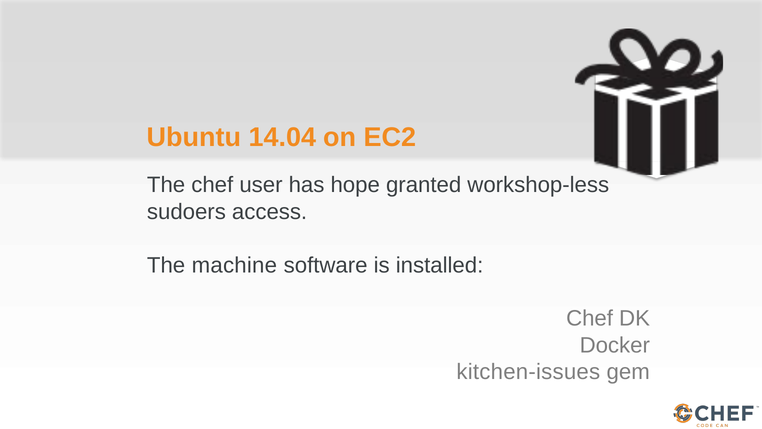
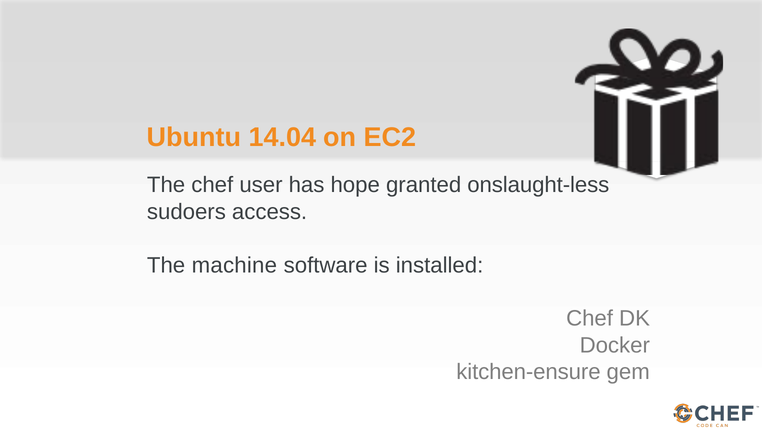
workshop-less: workshop-less -> onslaught-less
kitchen-issues: kitchen-issues -> kitchen-ensure
